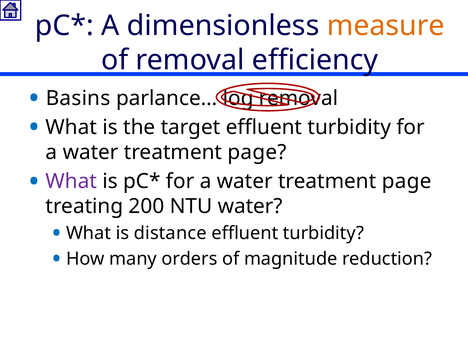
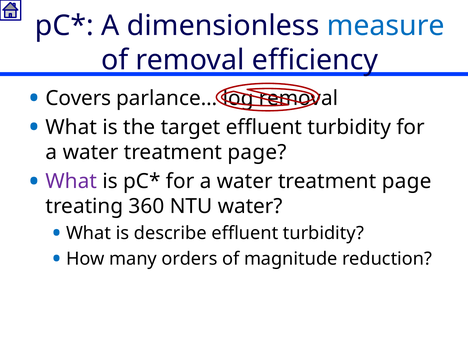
measure colour: orange -> blue
Basins: Basins -> Covers
200: 200 -> 360
distance: distance -> describe
